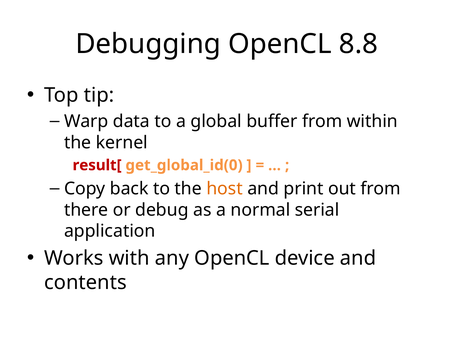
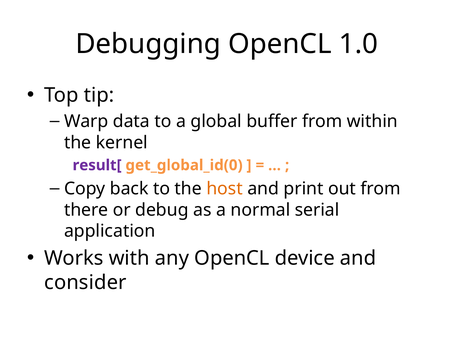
8.8: 8.8 -> 1.0
result[ colour: red -> purple
contents: contents -> consider
